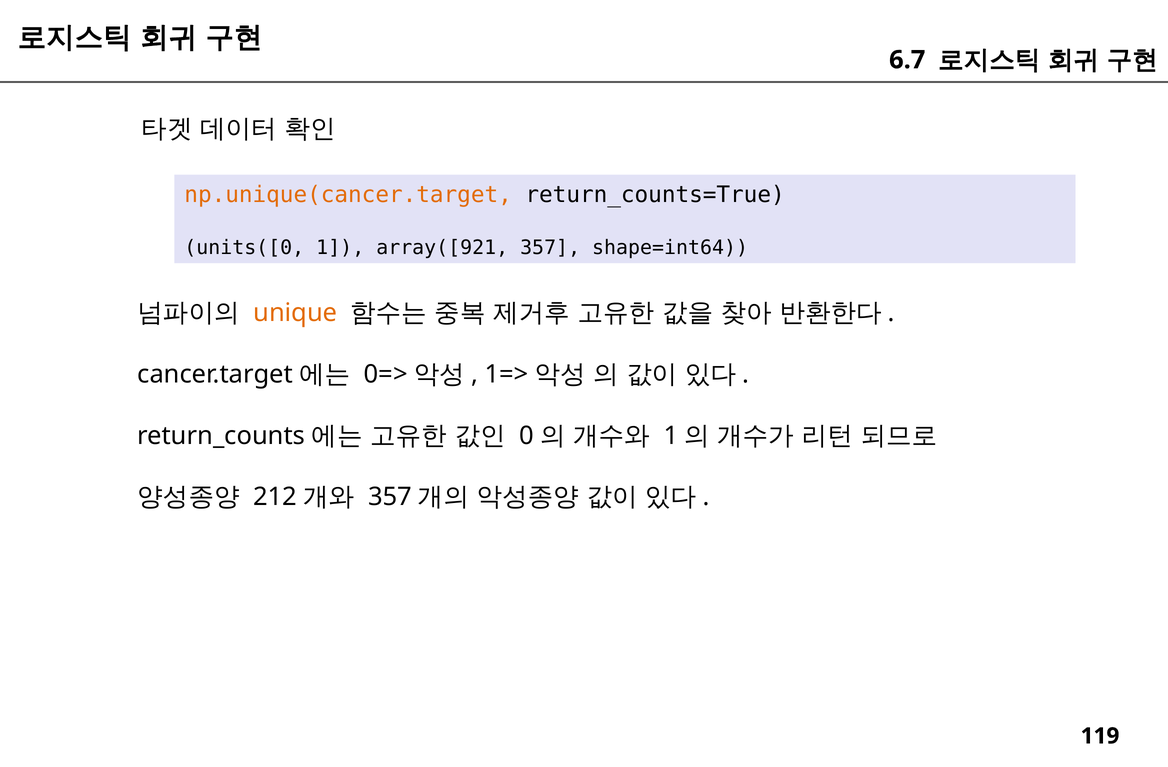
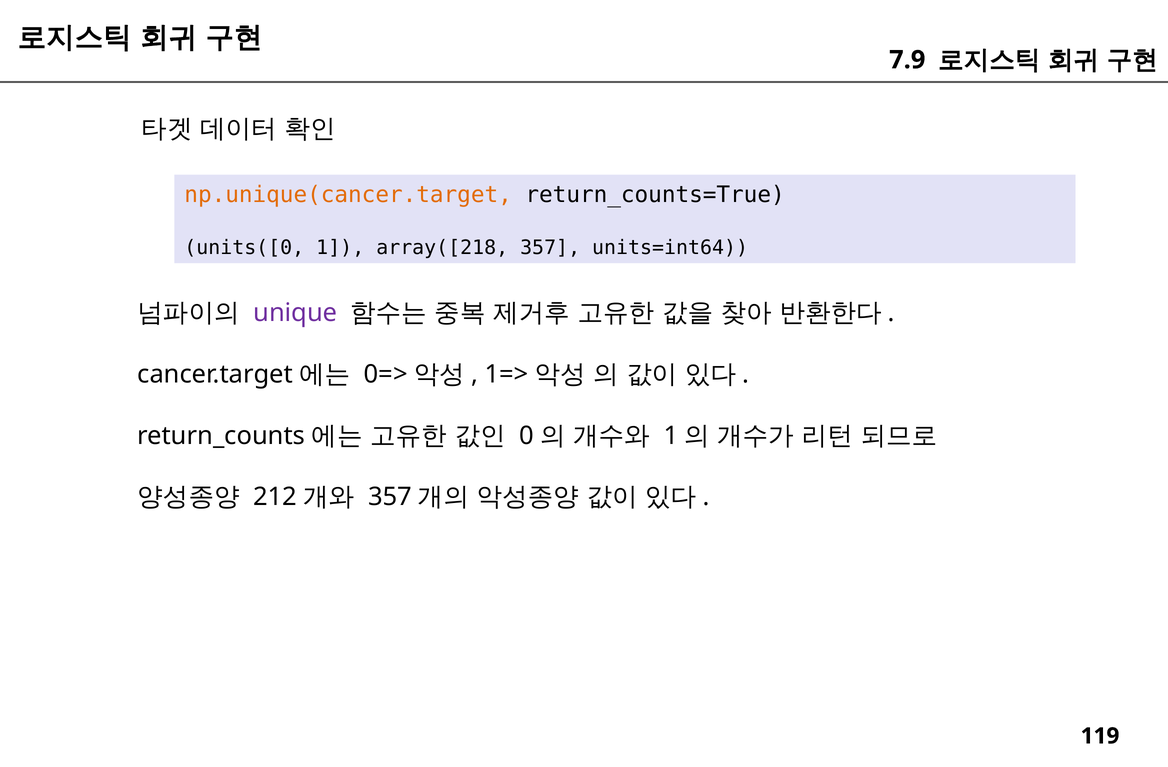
6.7: 6.7 -> 7.9
array([921: array([921 -> array([218
shape=int64: shape=int64 -> units=int64
unique colour: orange -> purple
